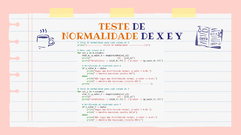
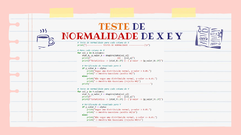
NORMALIDADE colour: orange -> red
